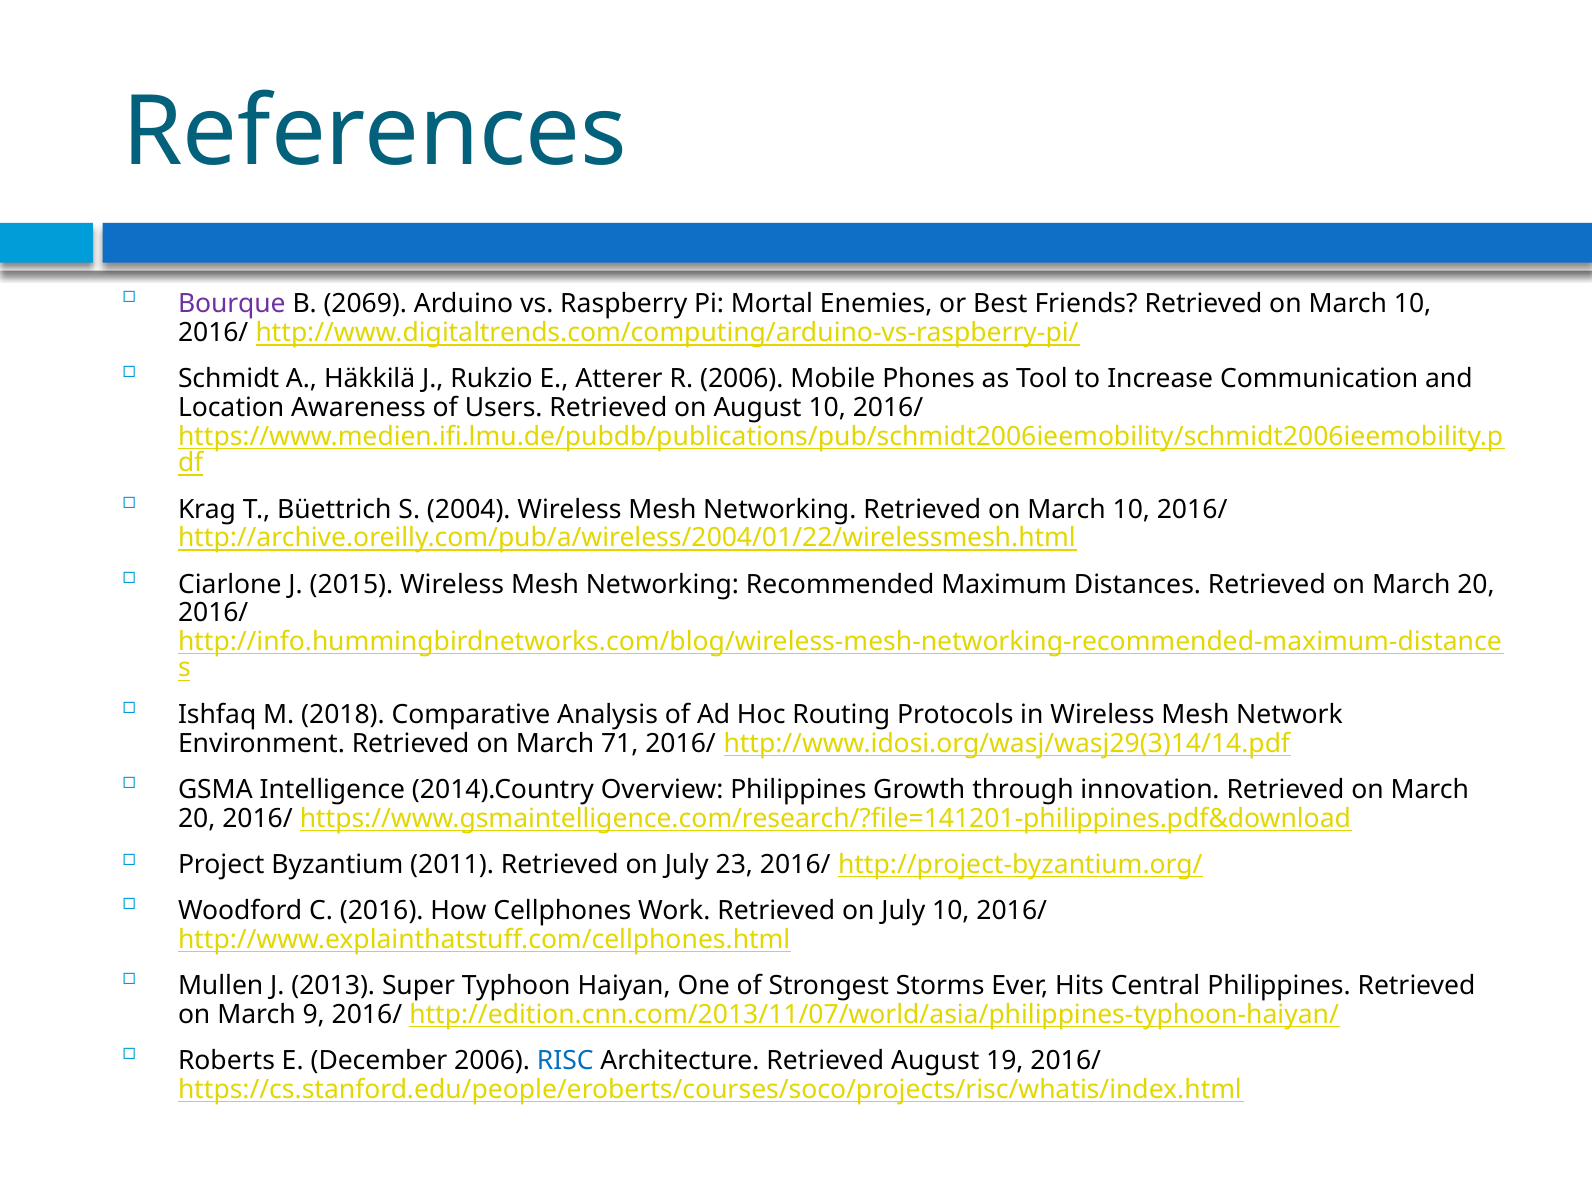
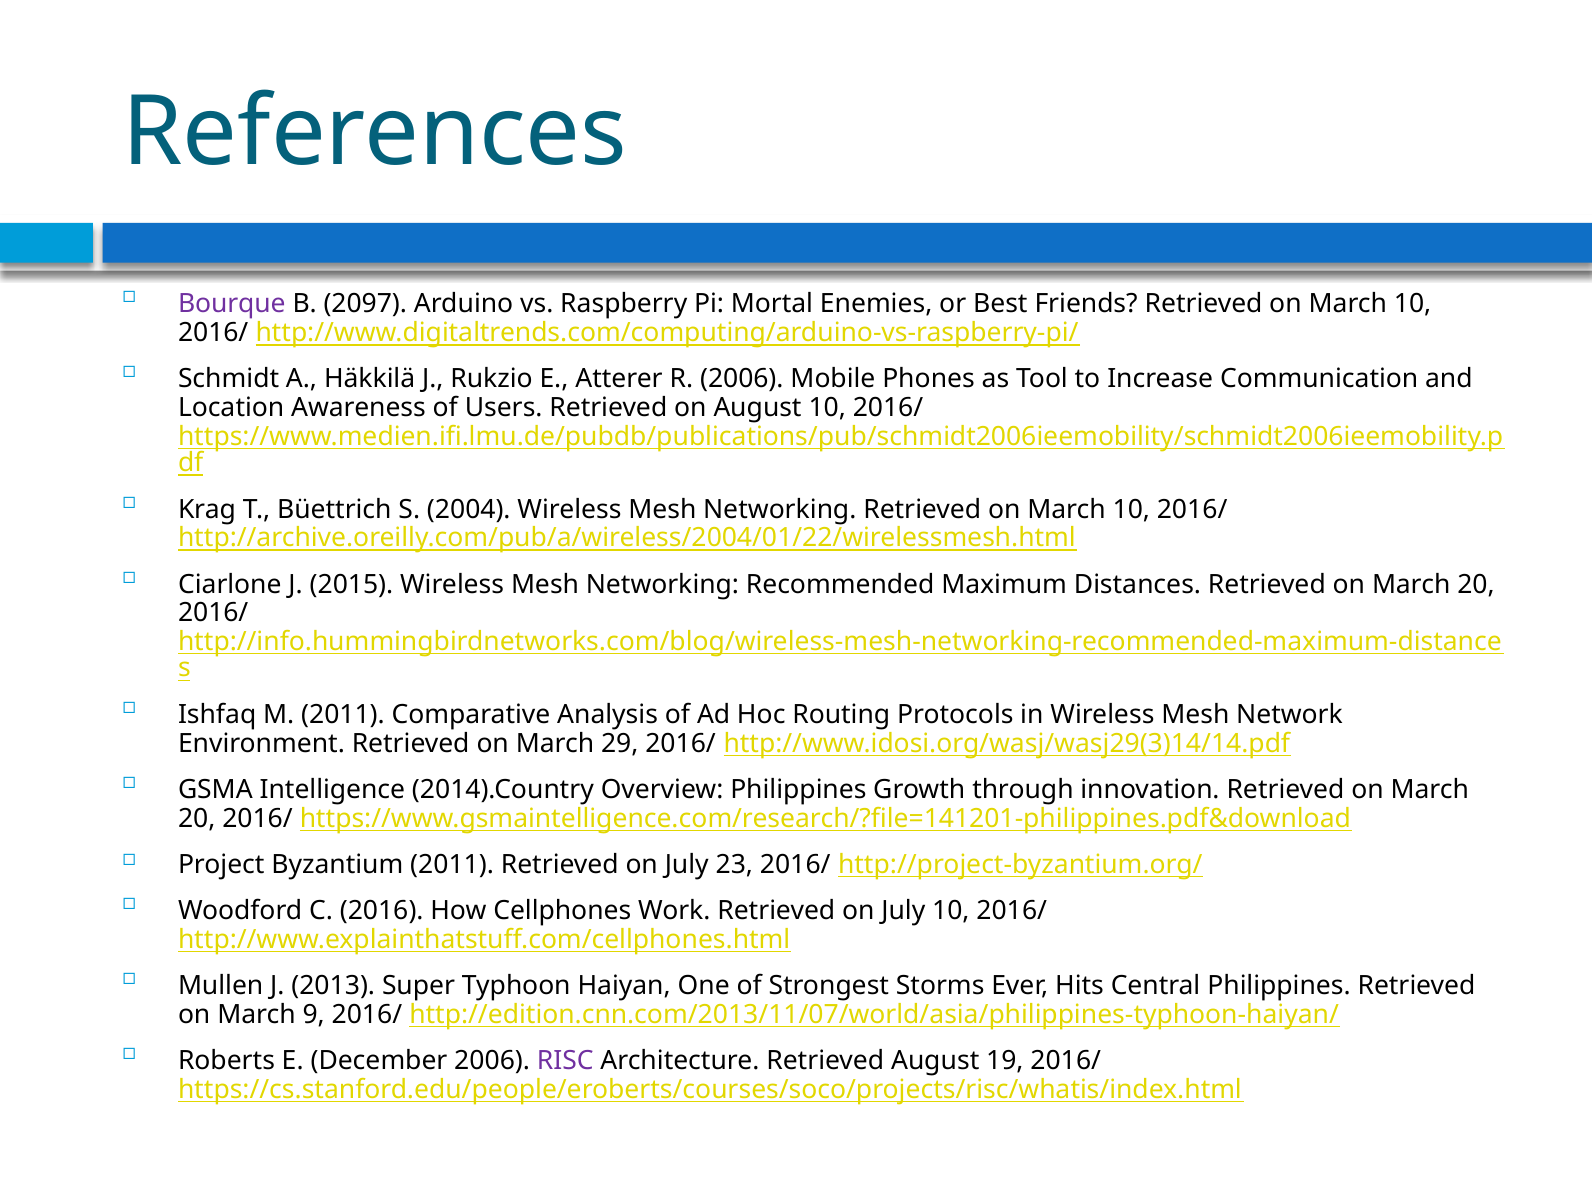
2069: 2069 -> 2097
M 2018: 2018 -> 2011
71: 71 -> 29
RISC colour: blue -> purple
